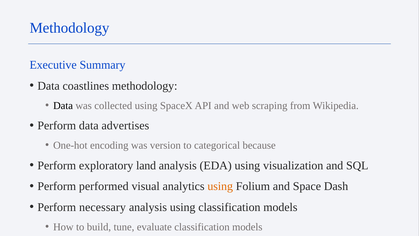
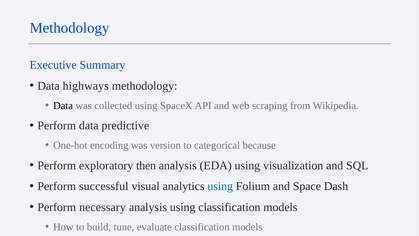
coastlines: coastlines -> highways
advertises: advertises -> predictive
land: land -> then
performed: performed -> successful
using at (220, 186) colour: orange -> blue
